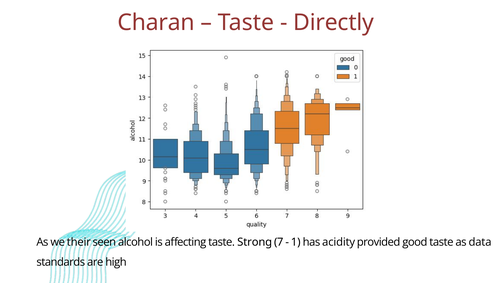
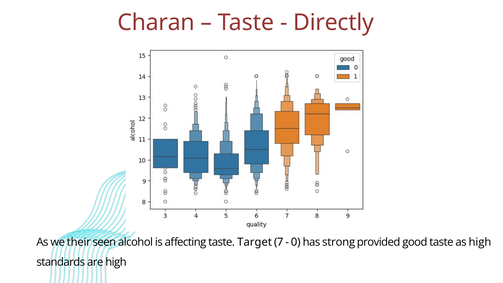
Strong: Strong -> Target
1: 1 -> 0
acidity: acidity -> strong
as data: data -> high
